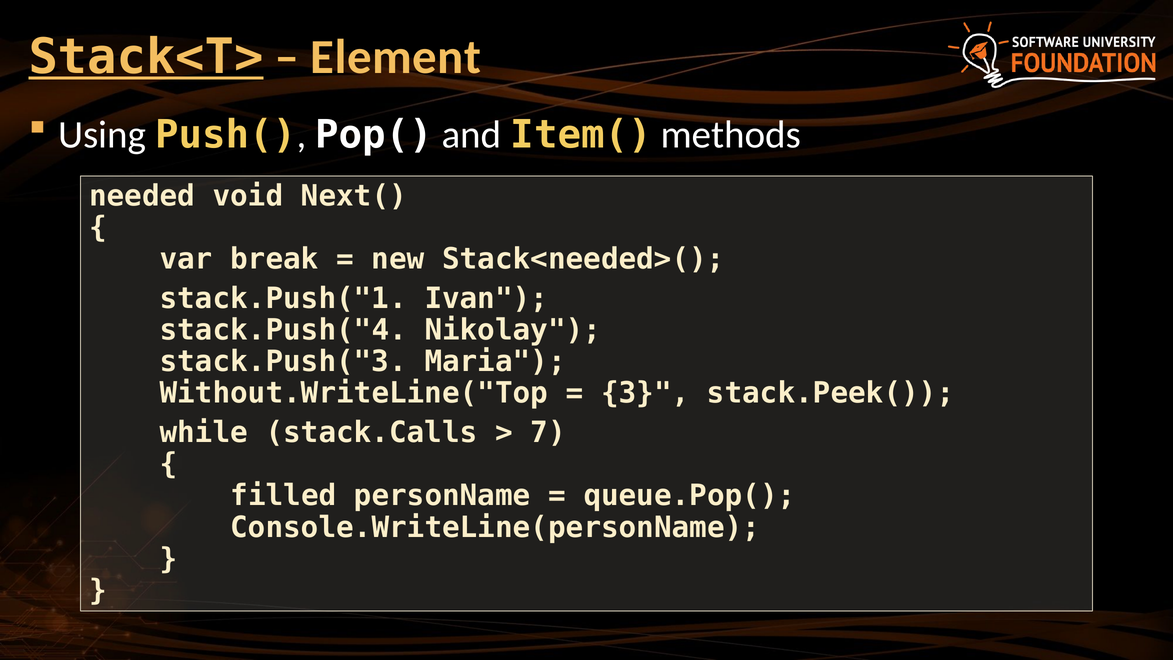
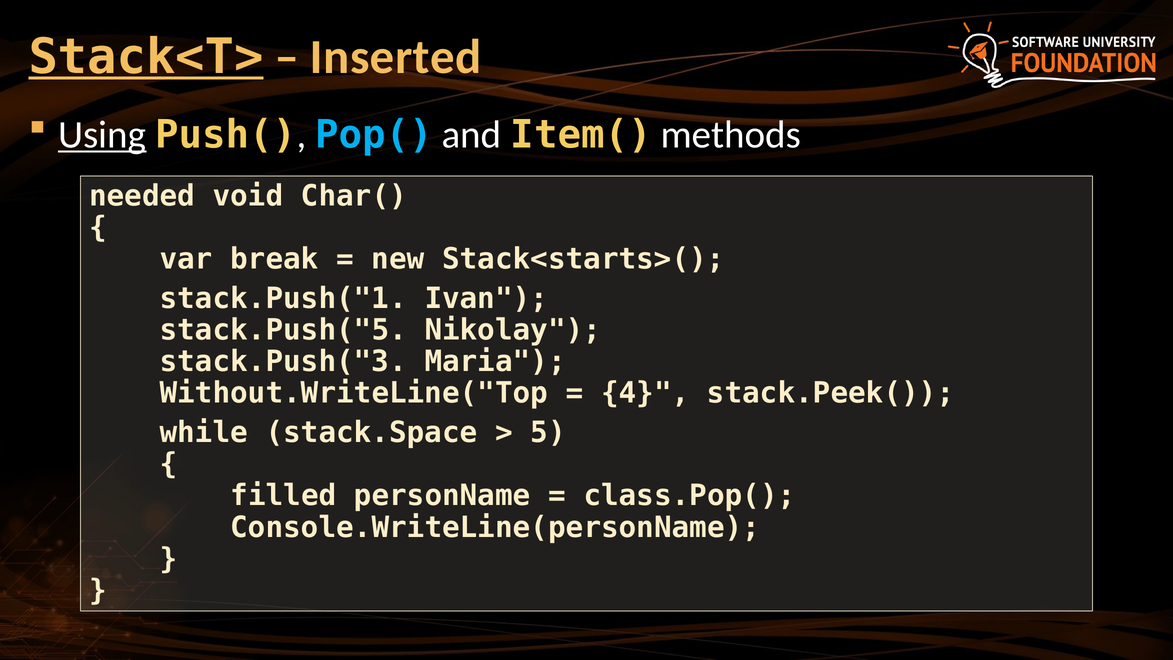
Element: Element -> Inserted
Using underline: none -> present
Pop( colour: white -> light blue
Next(: Next( -> Char(
Stack<needed>(: Stack<needed>( -> Stack<starts>(
stack.Push("4: stack.Push("4 -> stack.Push("5
3: 3 -> 4
stack.Calls: stack.Calls -> stack.Space
7: 7 -> 5
queue.Pop(: queue.Pop( -> class.Pop(
